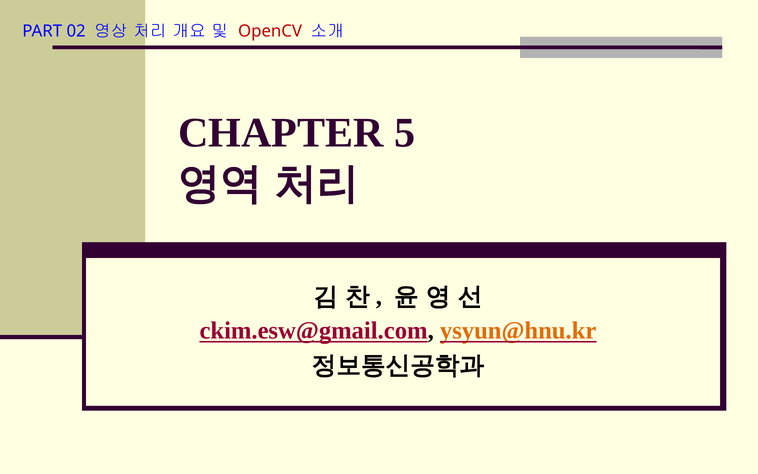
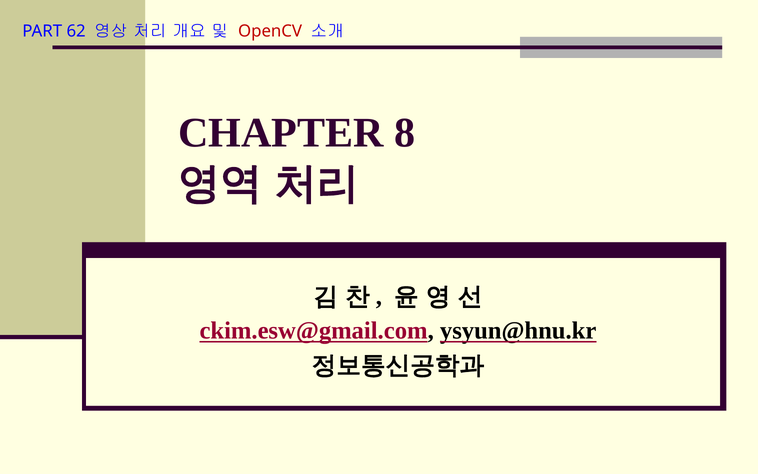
02: 02 -> 62
5: 5 -> 8
ysyun@hnu.kr colour: orange -> black
